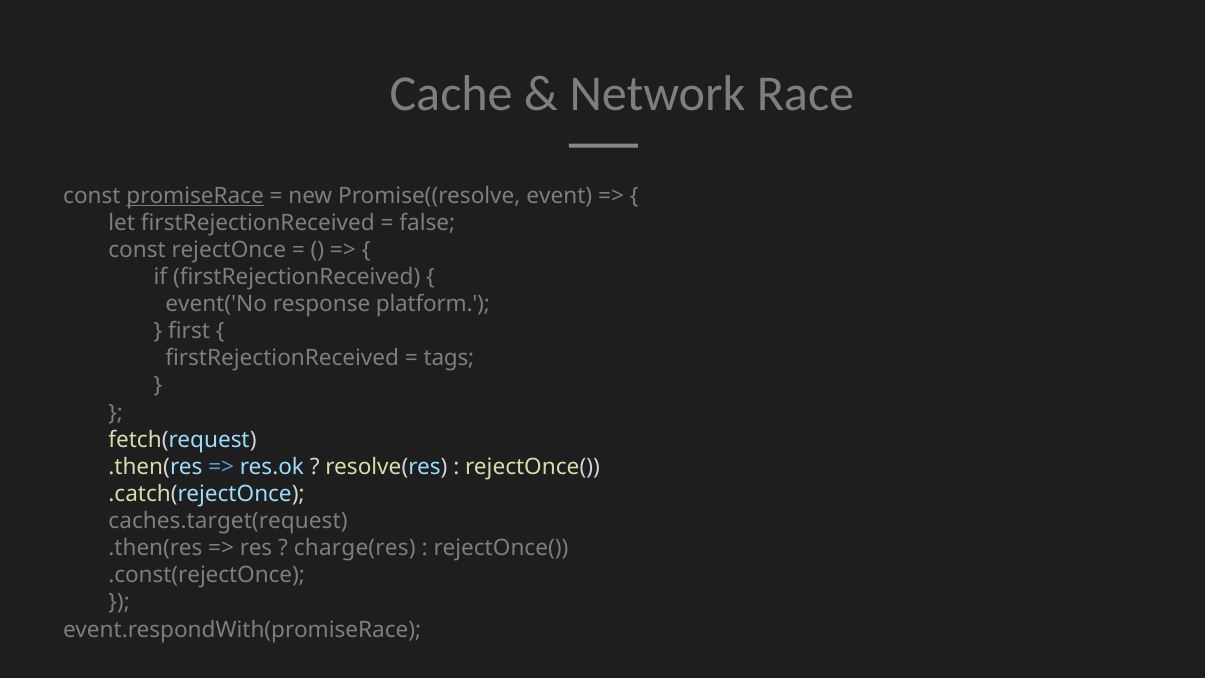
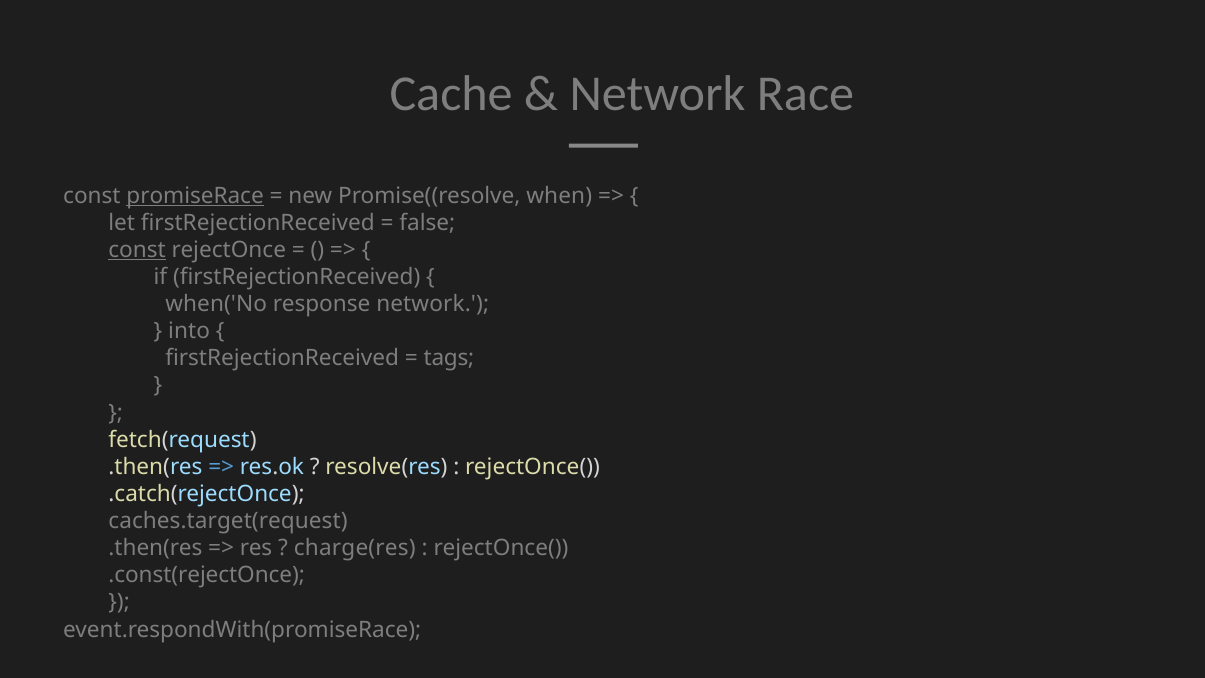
event: event -> when
const at (137, 250) underline: none -> present
event('No: event('No -> when('No
response platform: platform -> network
first: first -> into
